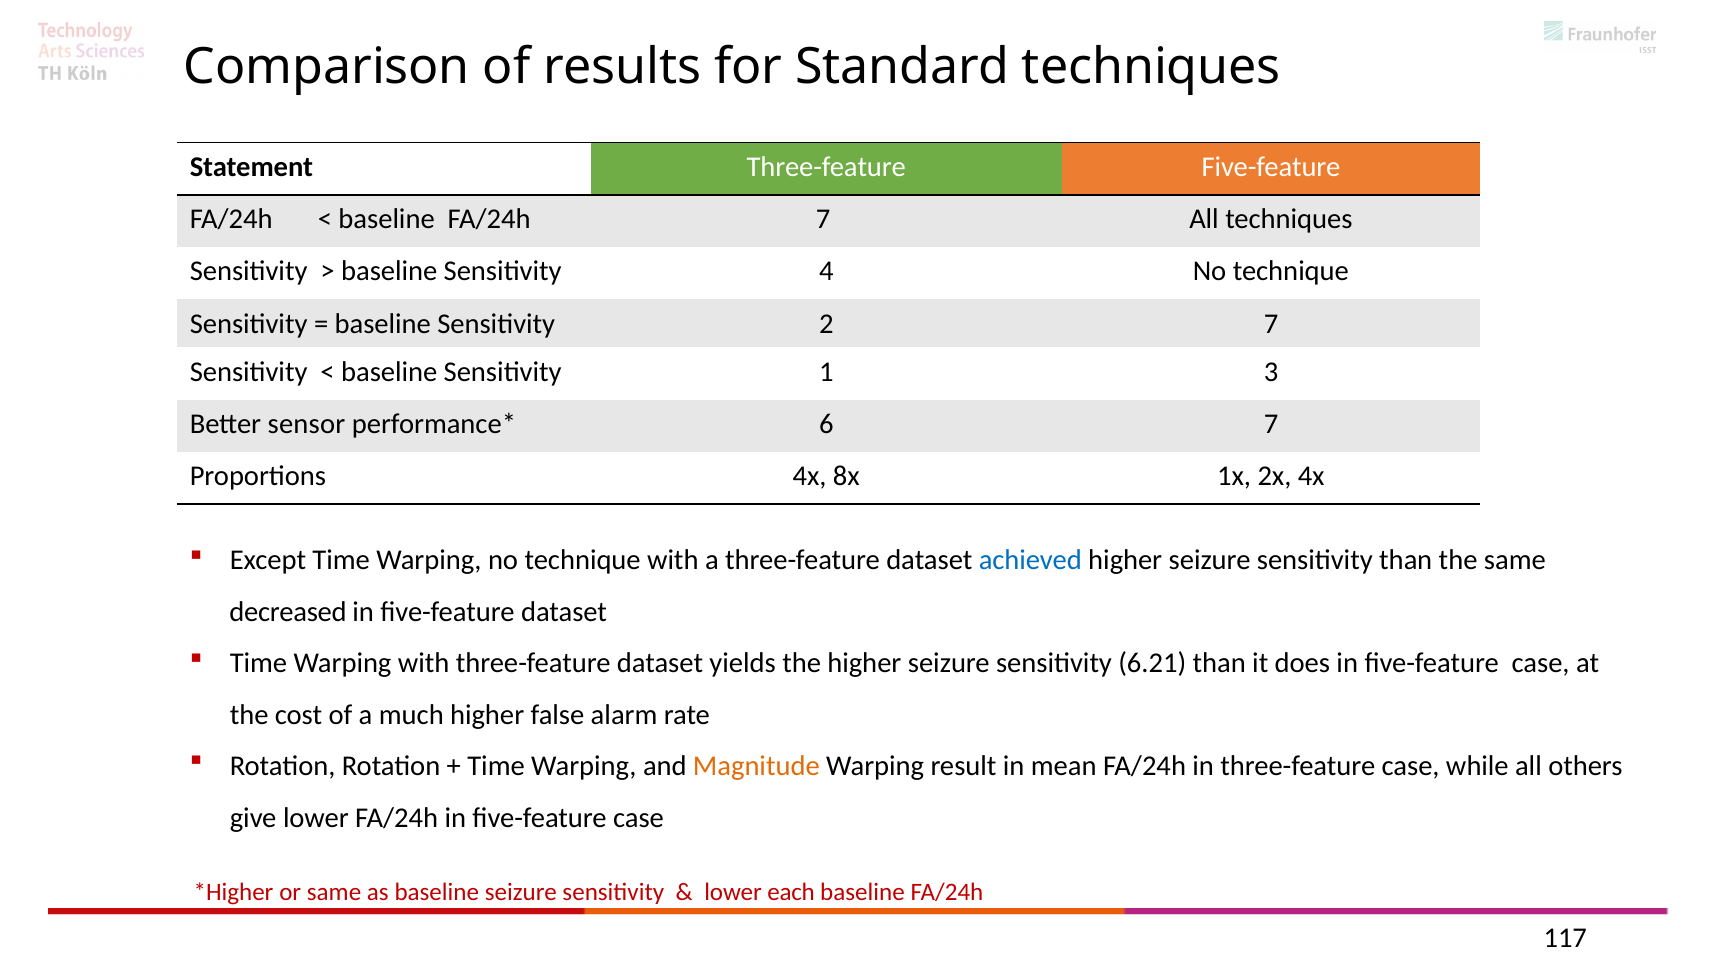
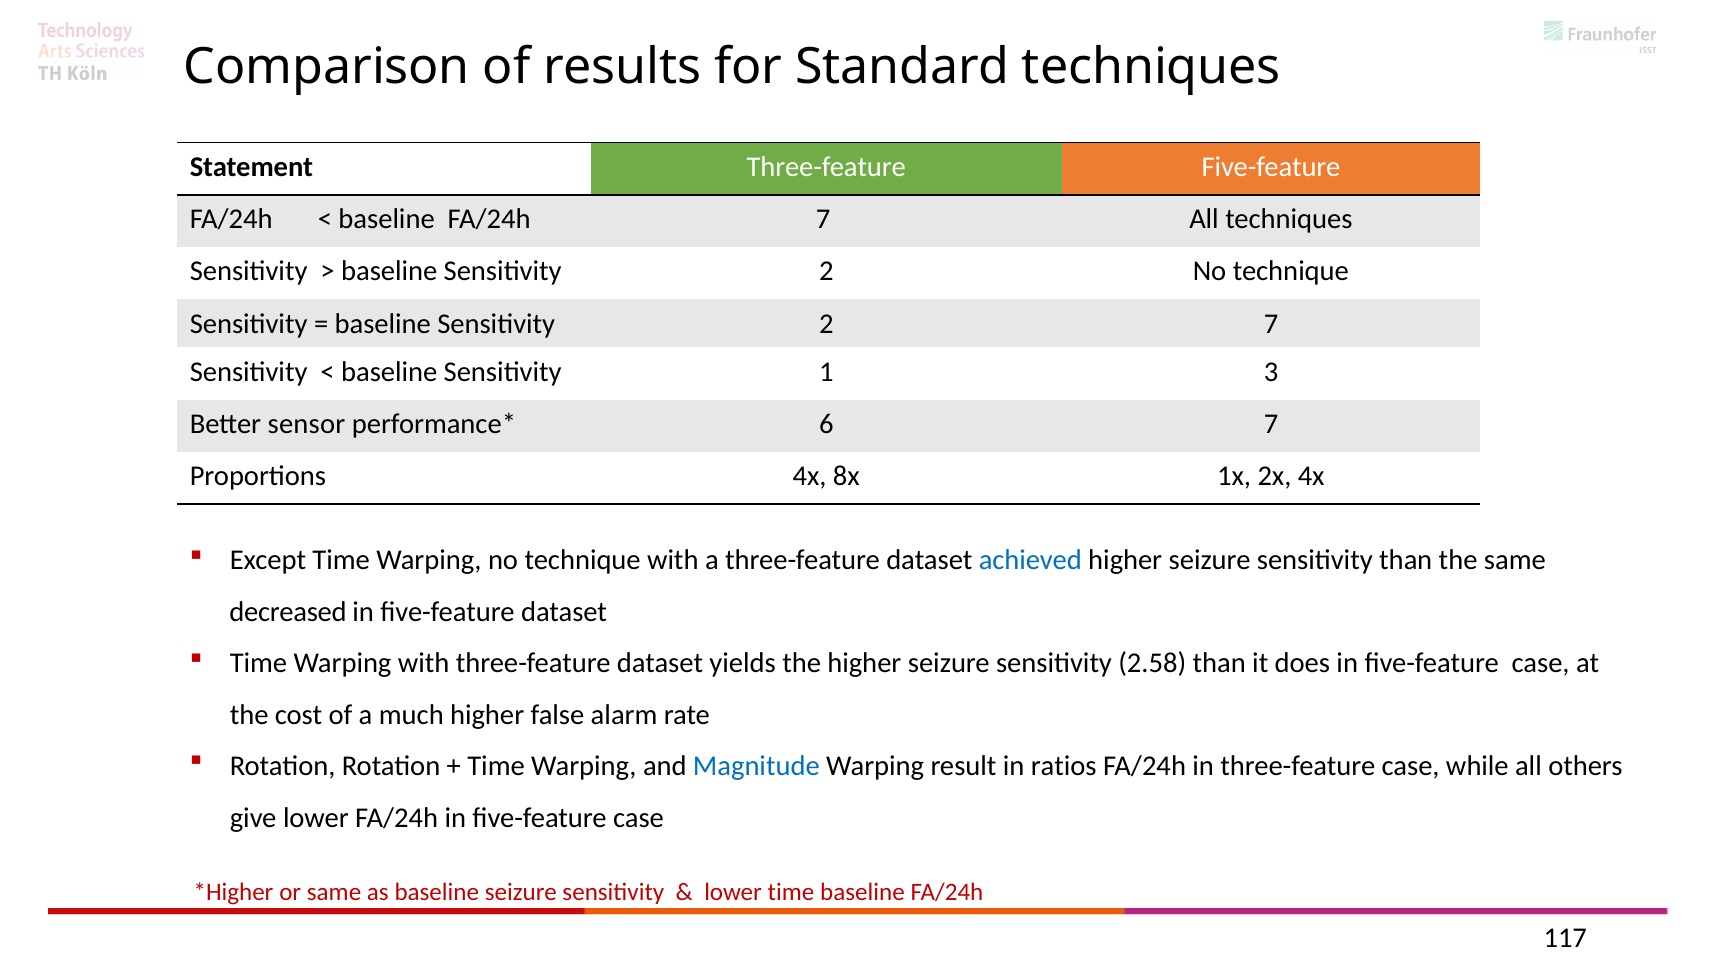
4 at (826, 272): 4 -> 2
6.21: 6.21 -> 2.58
Magnitude colour: orange -> blue
mean: mean -> ratios
lower each: each -> time
